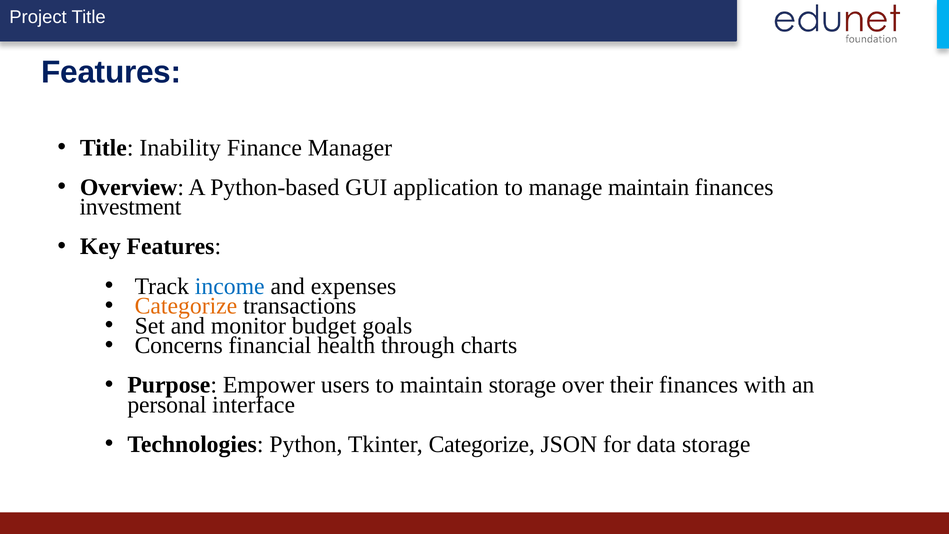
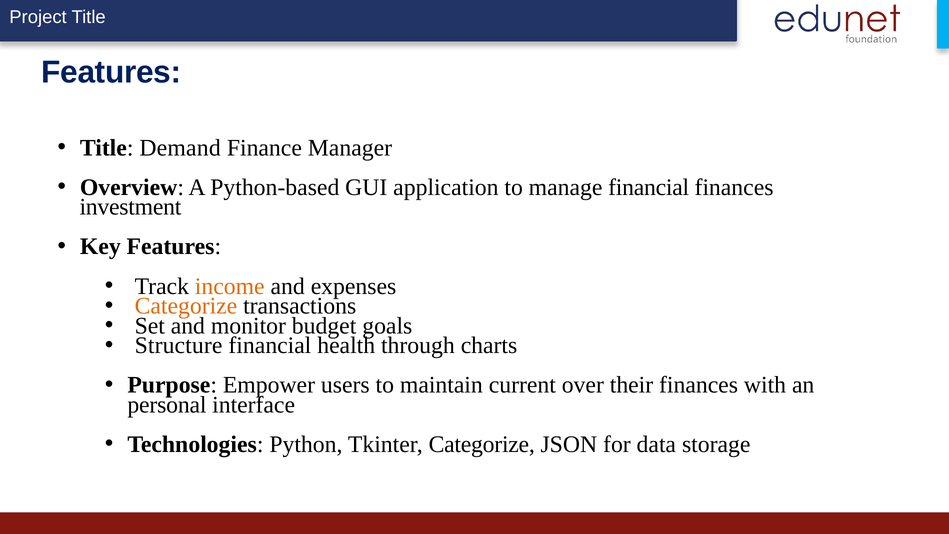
Inability: Inability -> Demand
manage maintain: maintain -> financial
income colour: blue -> orange
Concerns: Concerns -> Structure
maintain storage: storage -> current
